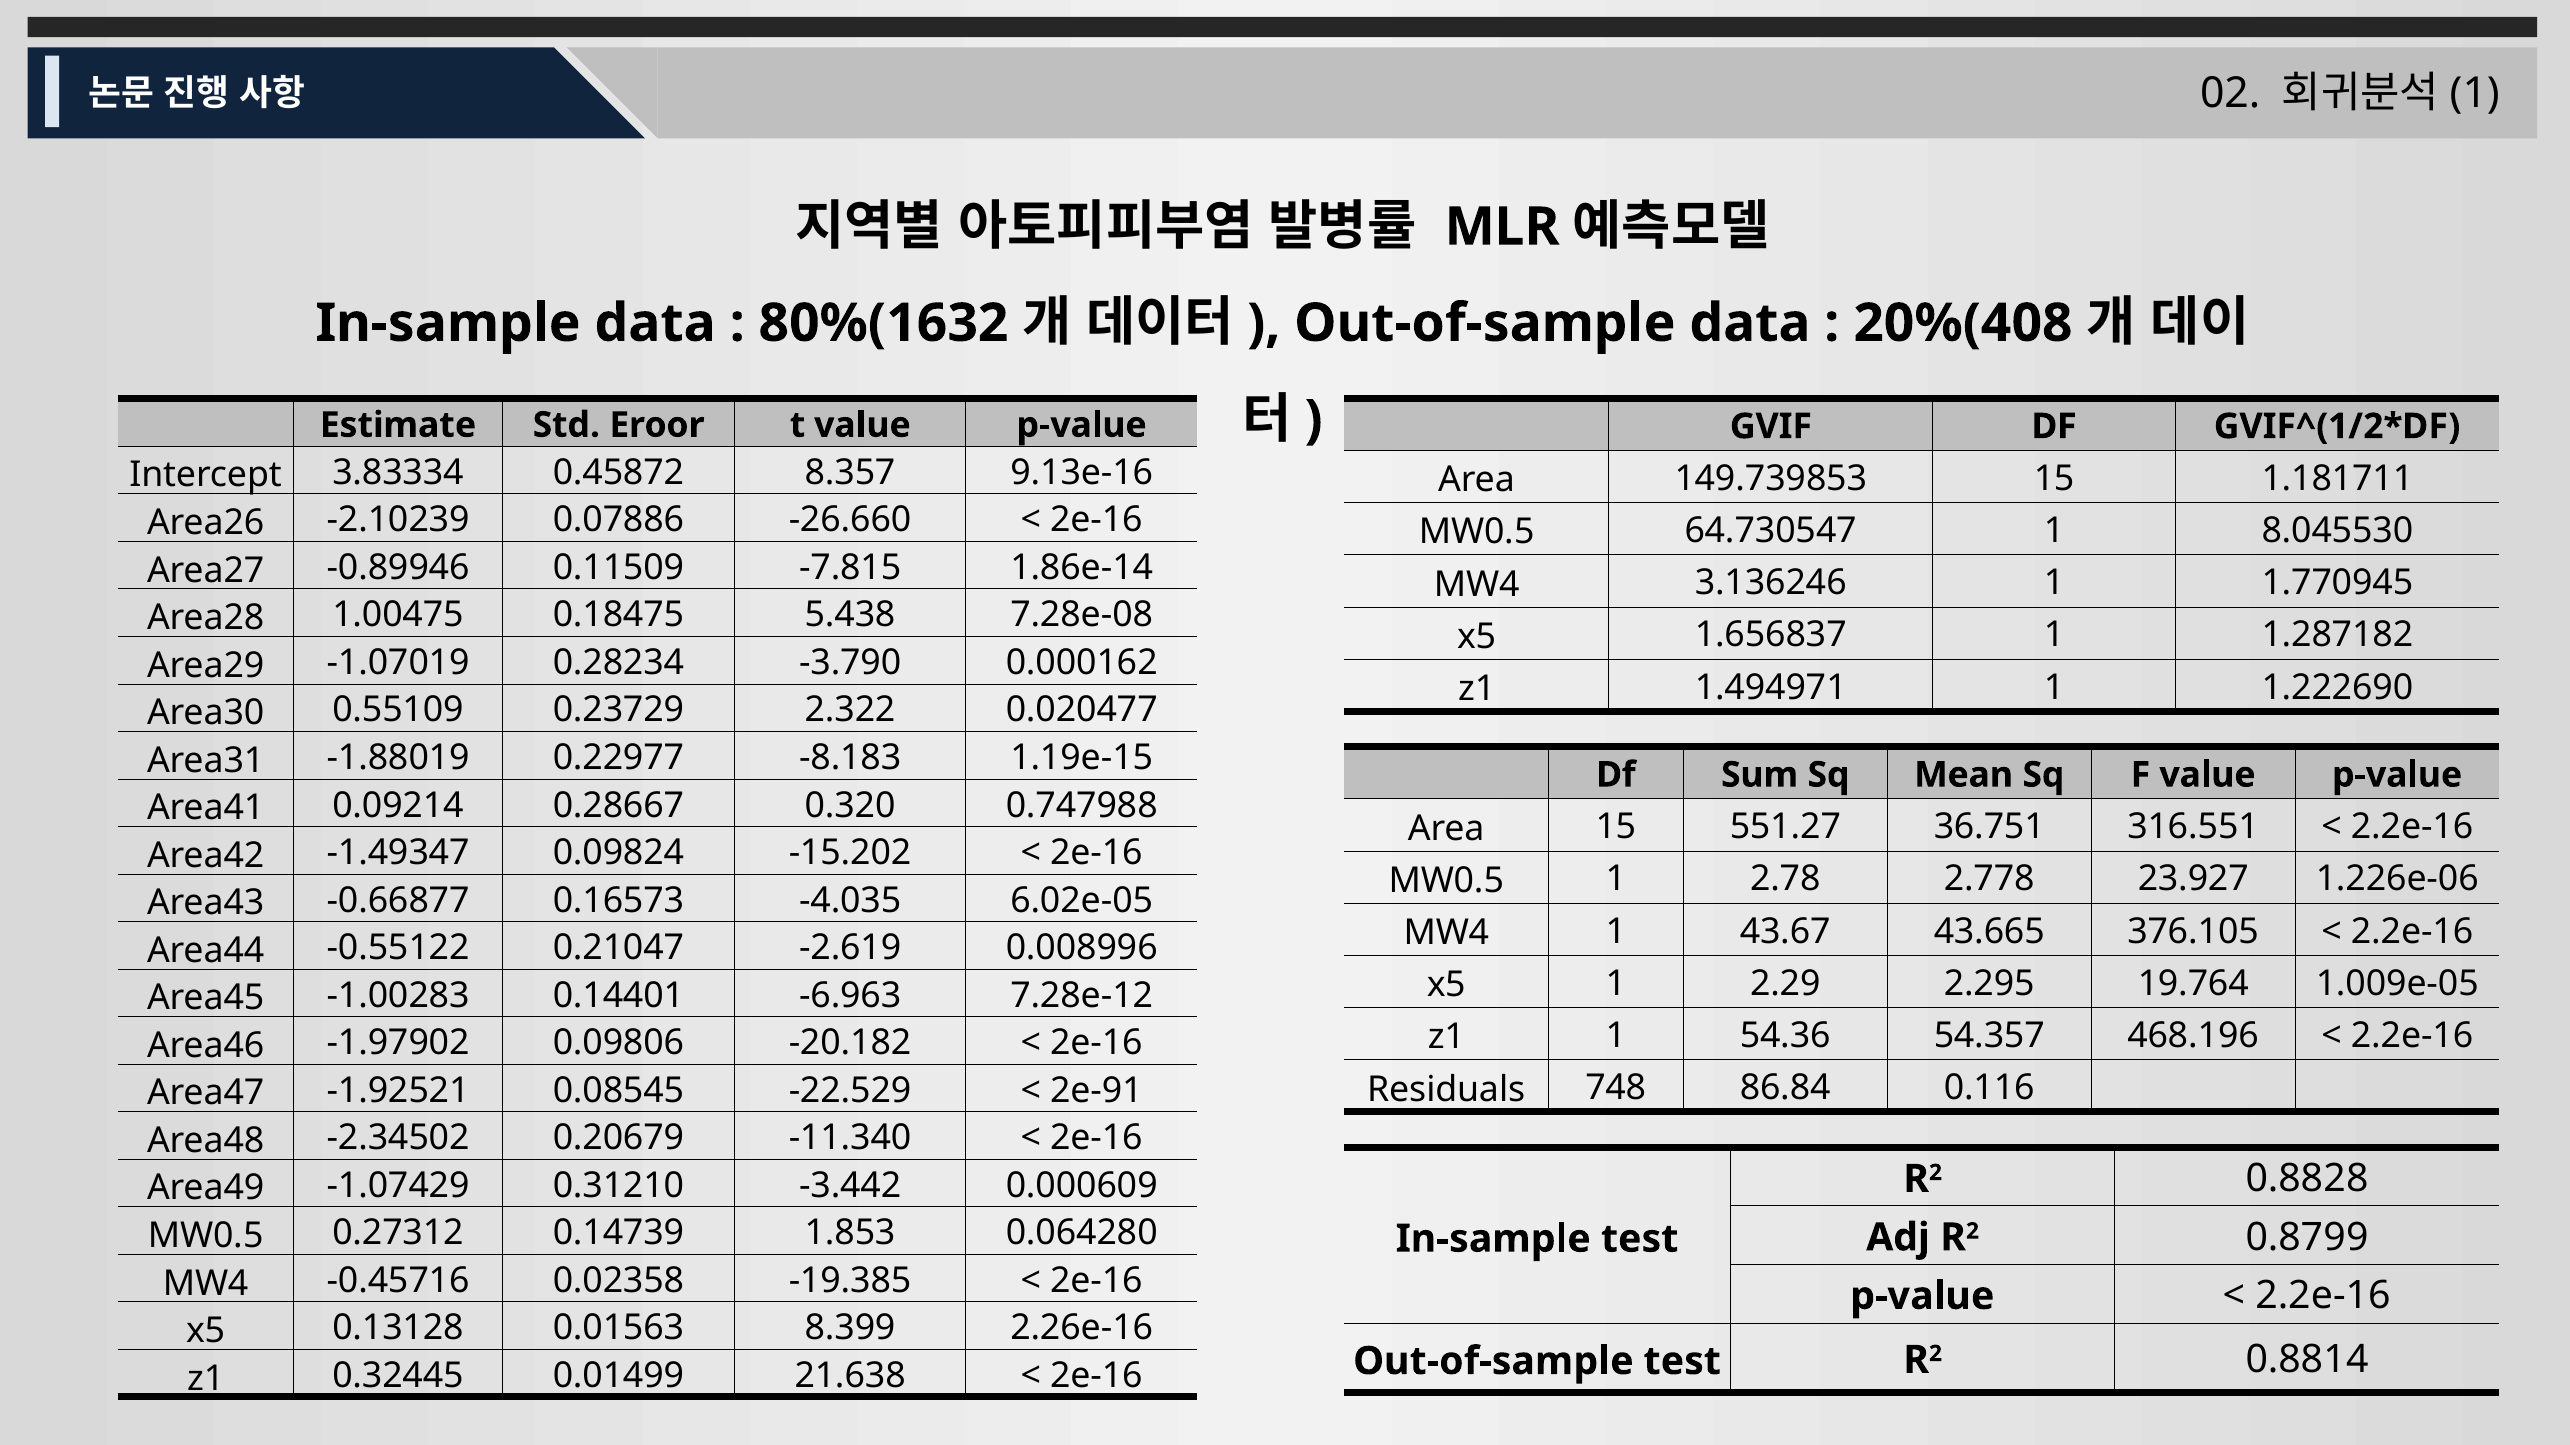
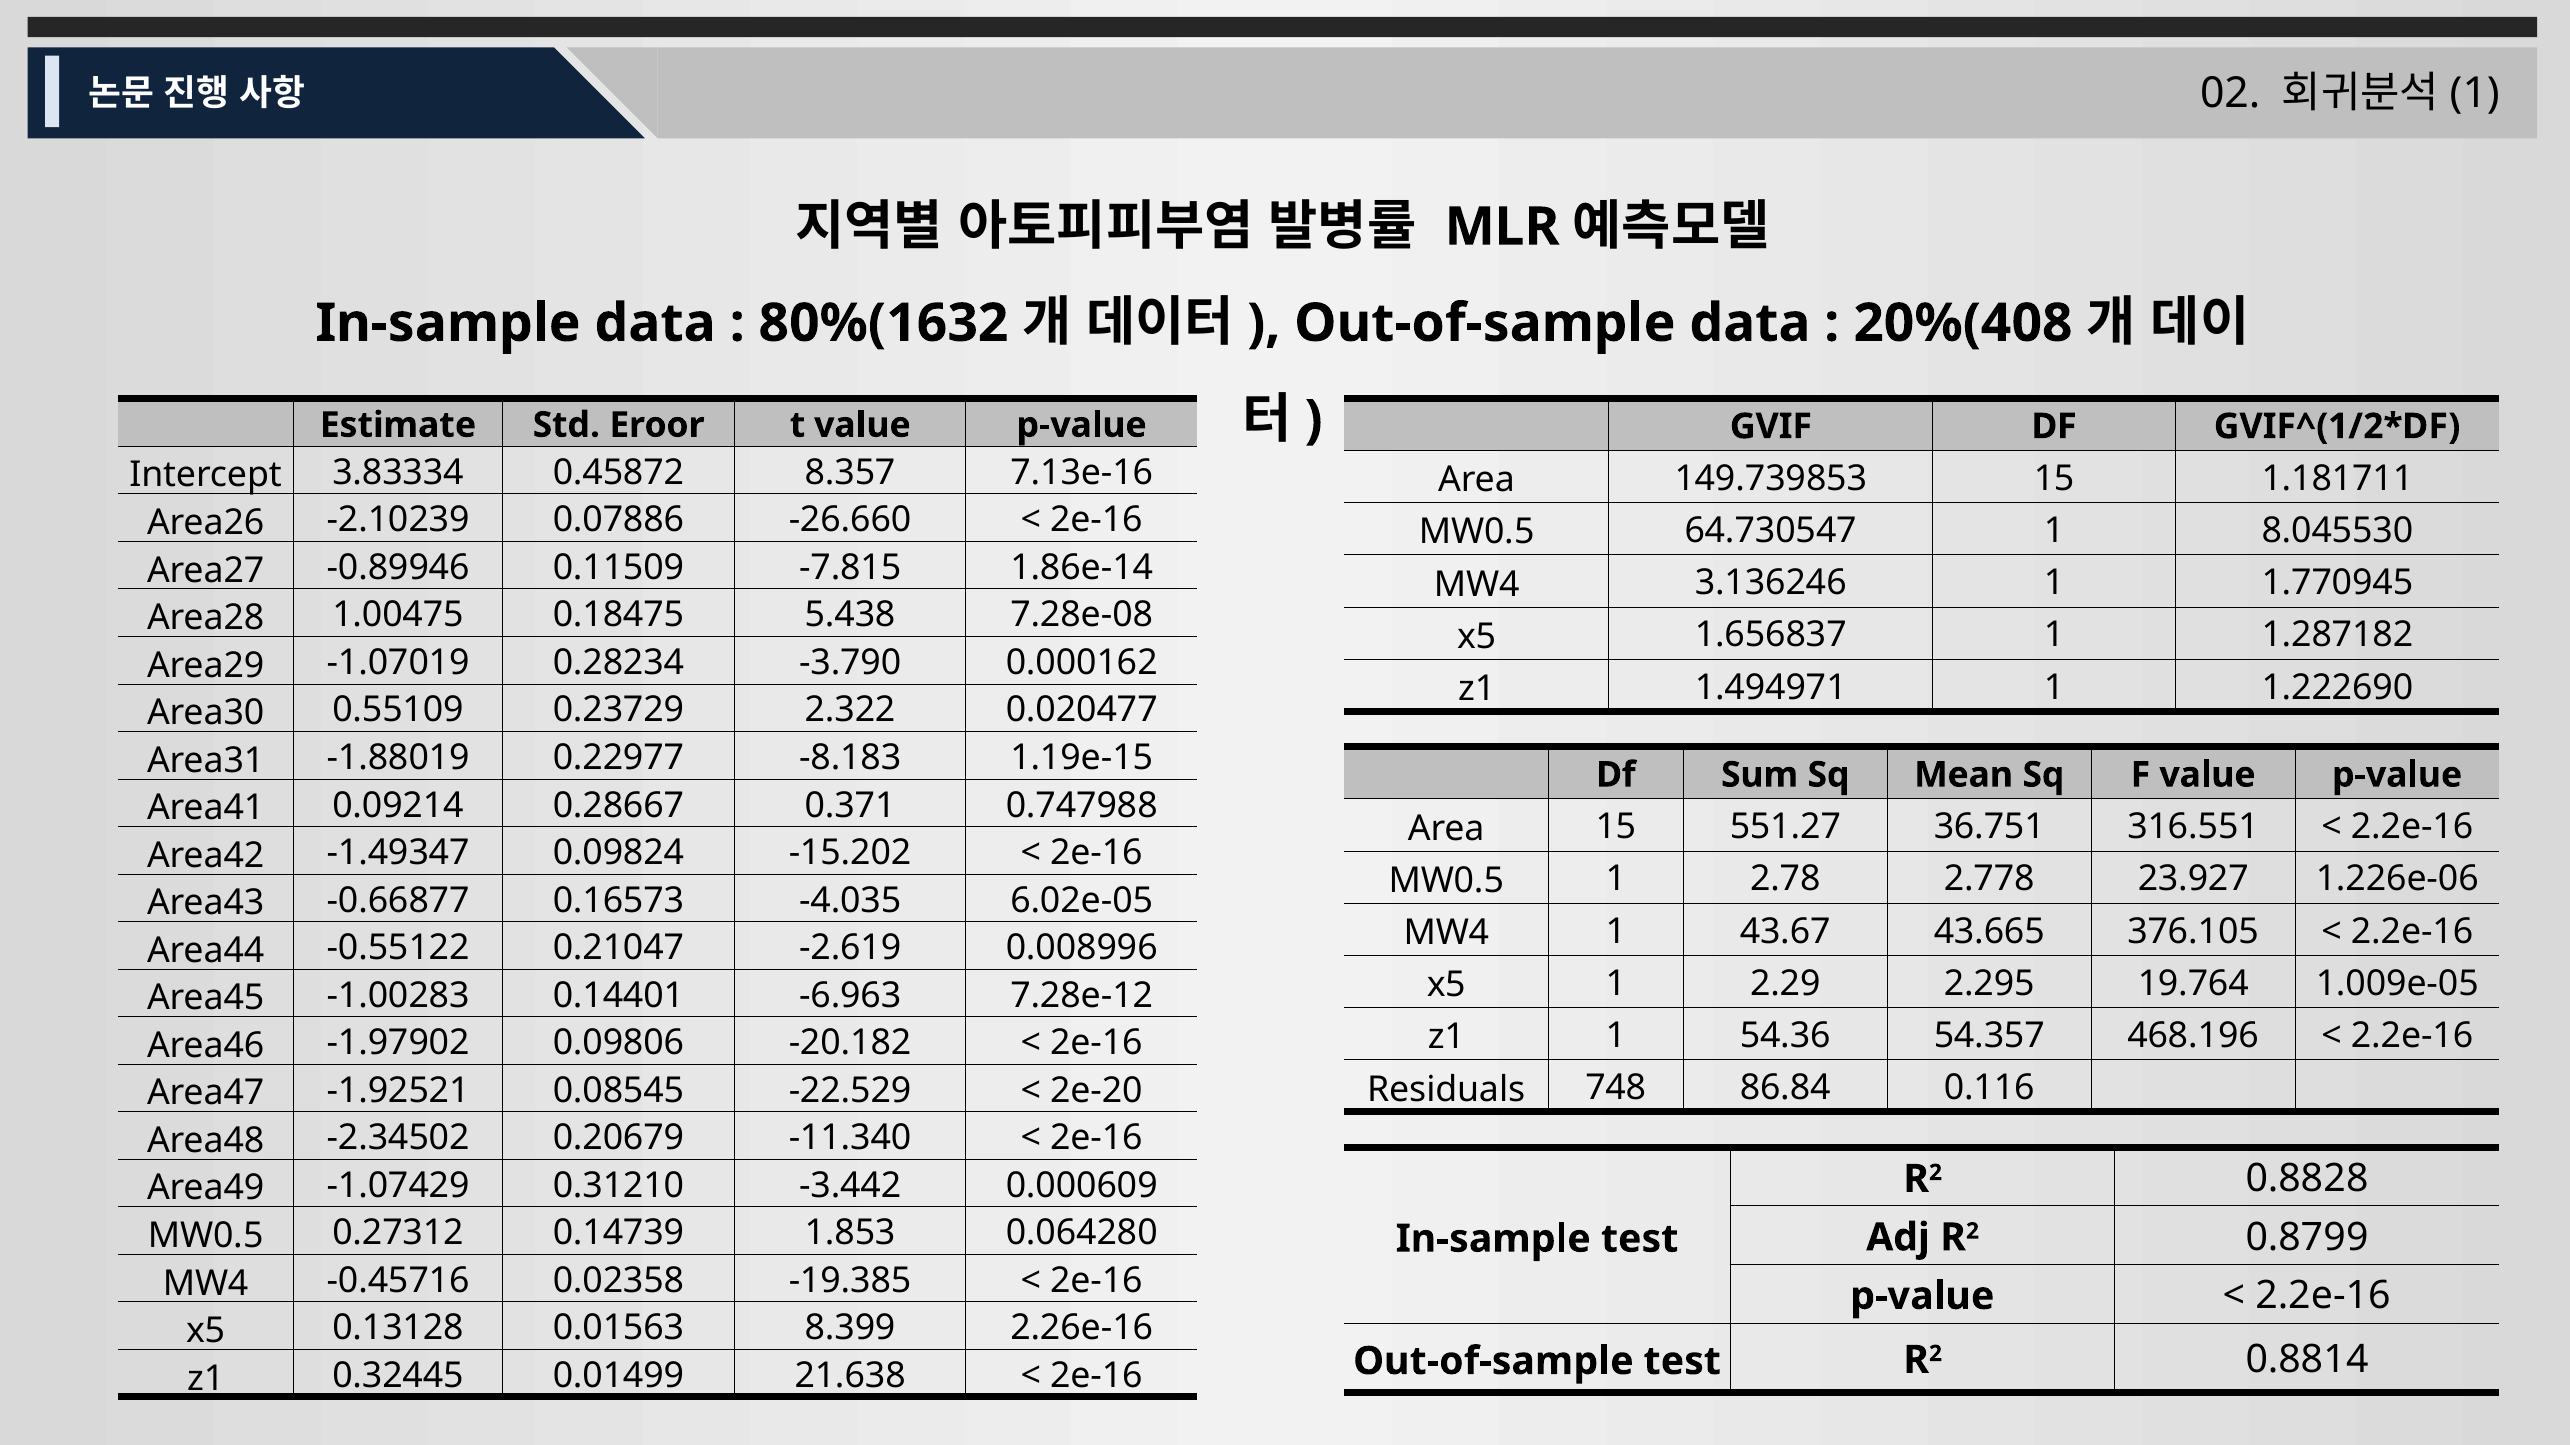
9.13e-16: 9.13e-16 -> 7.13e-16
0.320: 0.320 -> 0.371
2e-91: 2e-91 -> 2e-20
